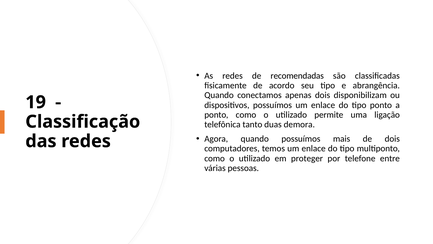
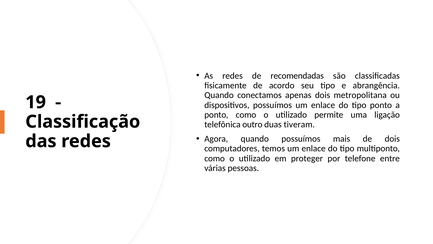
disponibilizam: disponibilizam -> metropolitana
tanto: tanto -> outro
demora: demora -> tiveram
